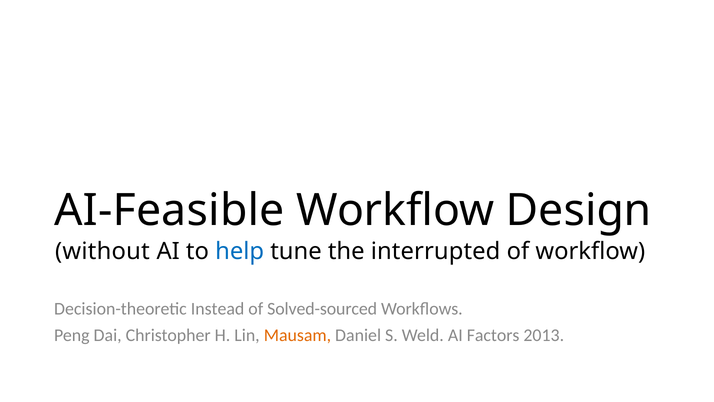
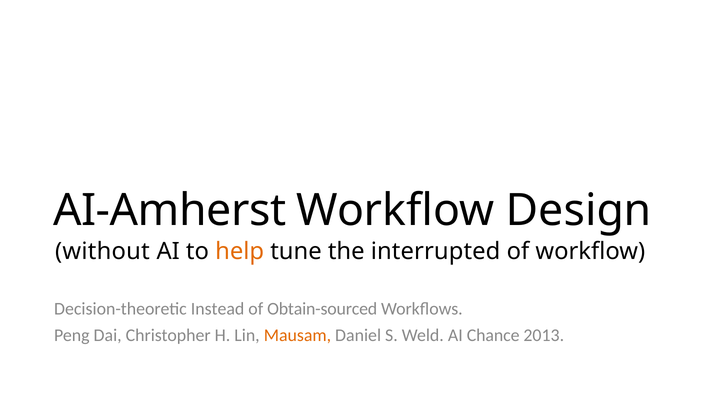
AI-Feasible: AI-Feasible -> AI-Amherst
help colour: blue -> orange
Solved-sourced: Solved-sourced -> Obtain-sourced
Factors: Factors -> Chance
